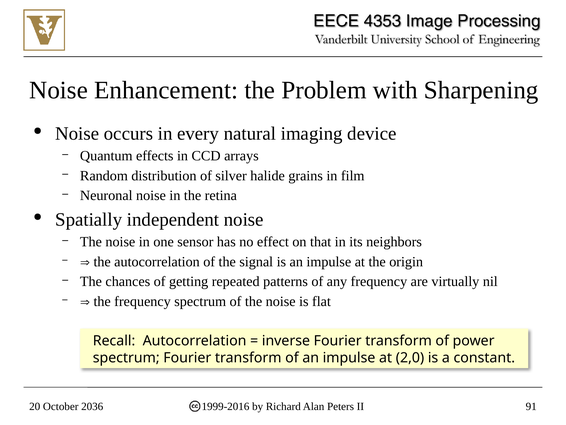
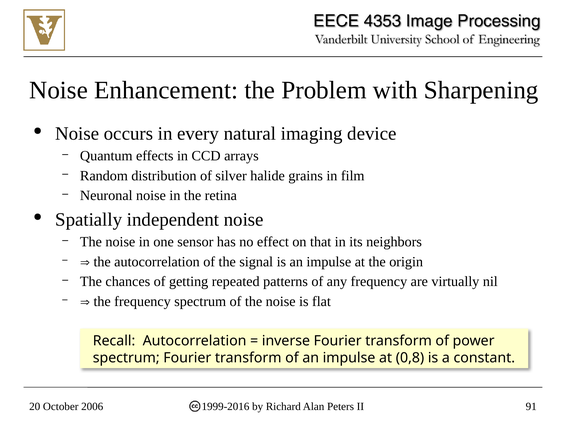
2,0: 2,0 -> 0,8
2036: 2036 -> 2006
